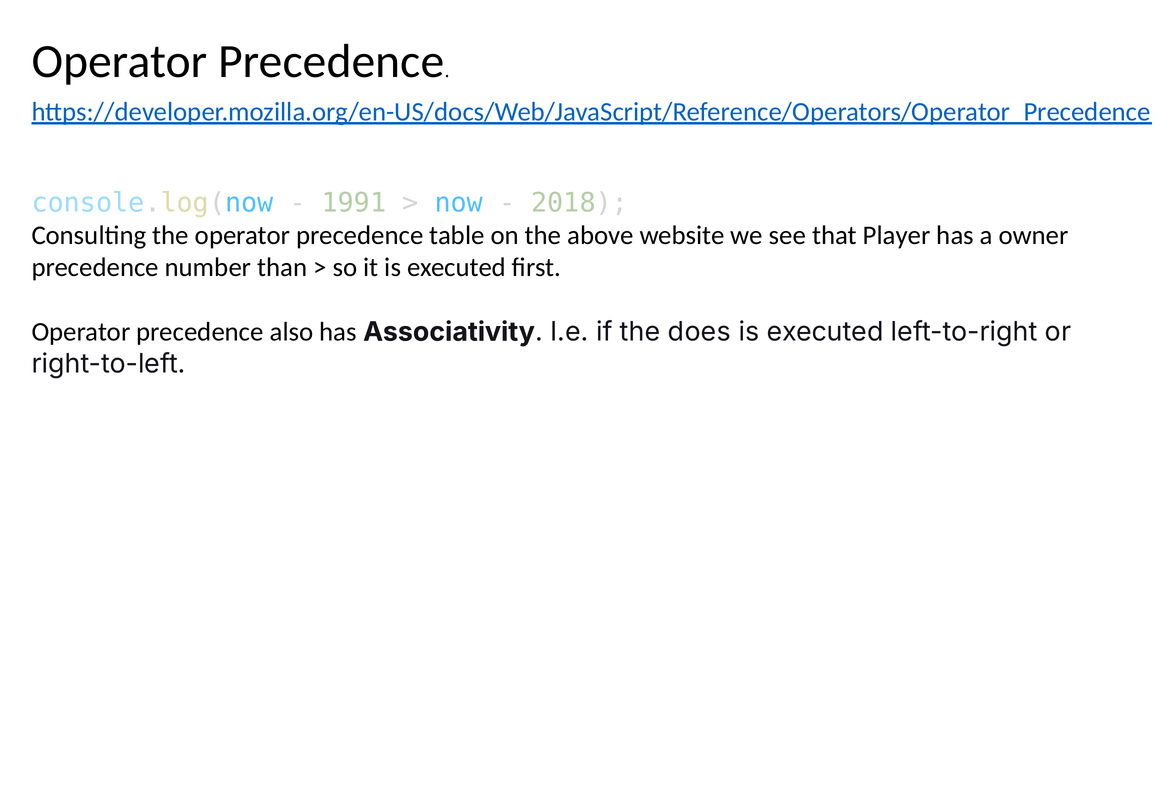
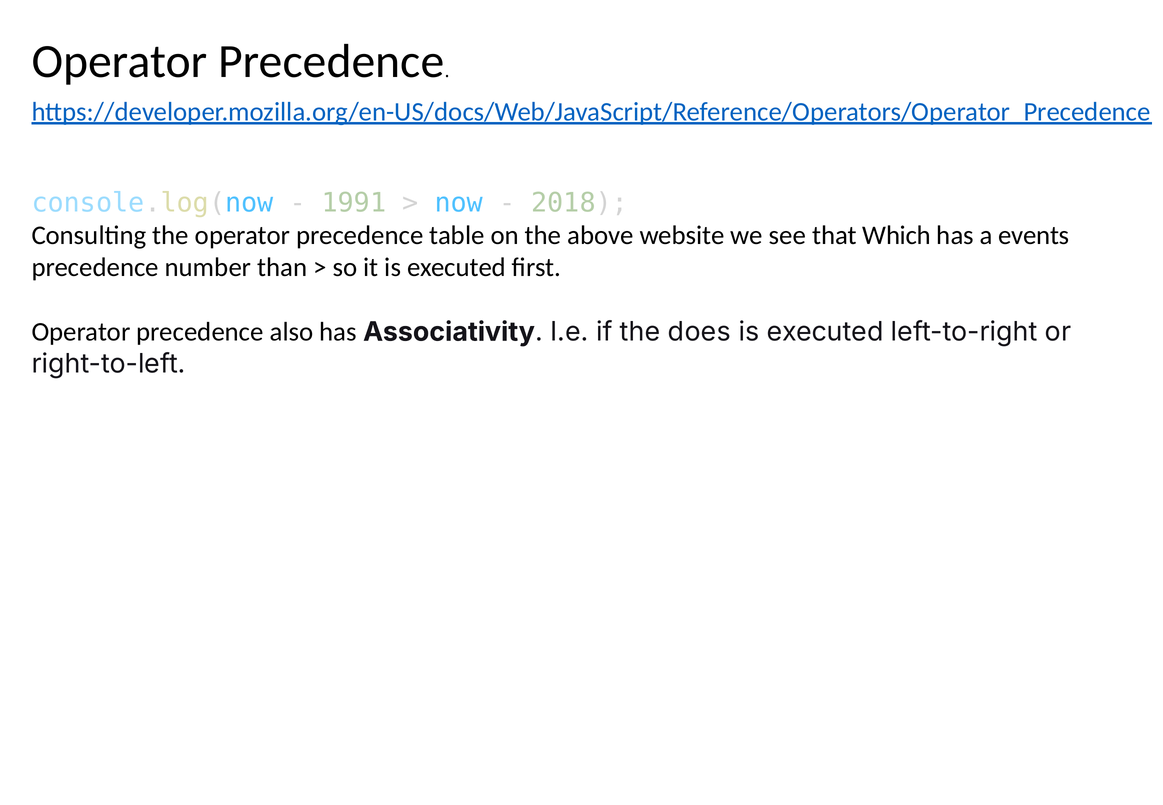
Player: Player -> Which
owner: owner -> events
